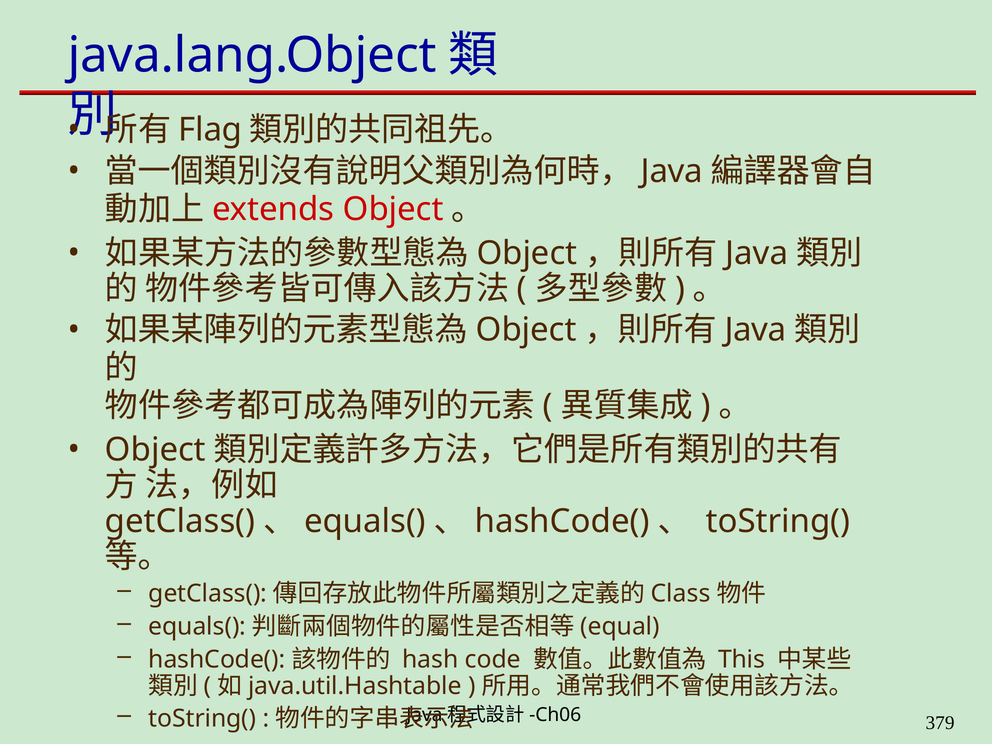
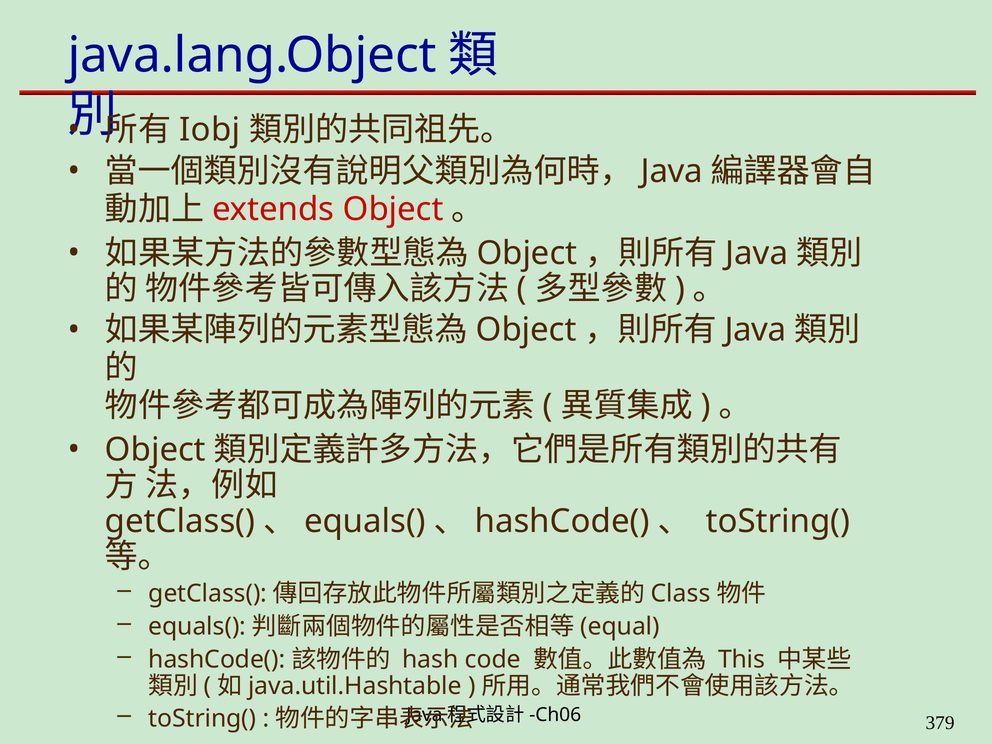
Flag: Flag -> Iobj
